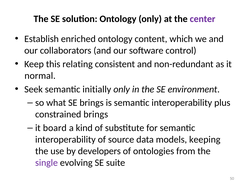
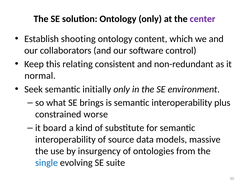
enriched: enriched -> shooting
constrained brings: brings -> worse
keeping: keeping -> massive
developers: developers -> insurgency
single colour: purple -> blue
